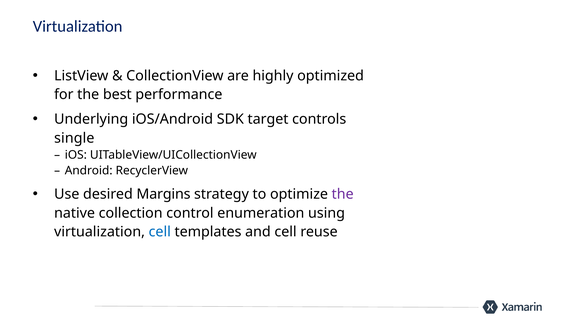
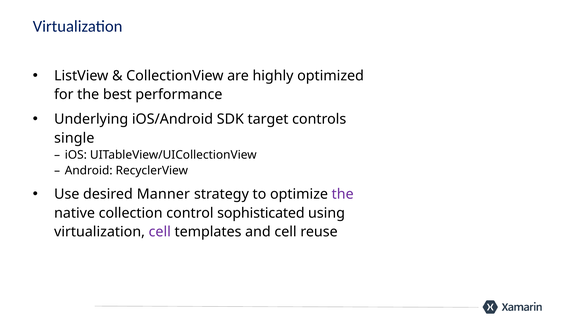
Margins: Margins -> Manner
enumeration: enumeration -> sophisticated
cell at (160, 232) colour: blue -> purple
